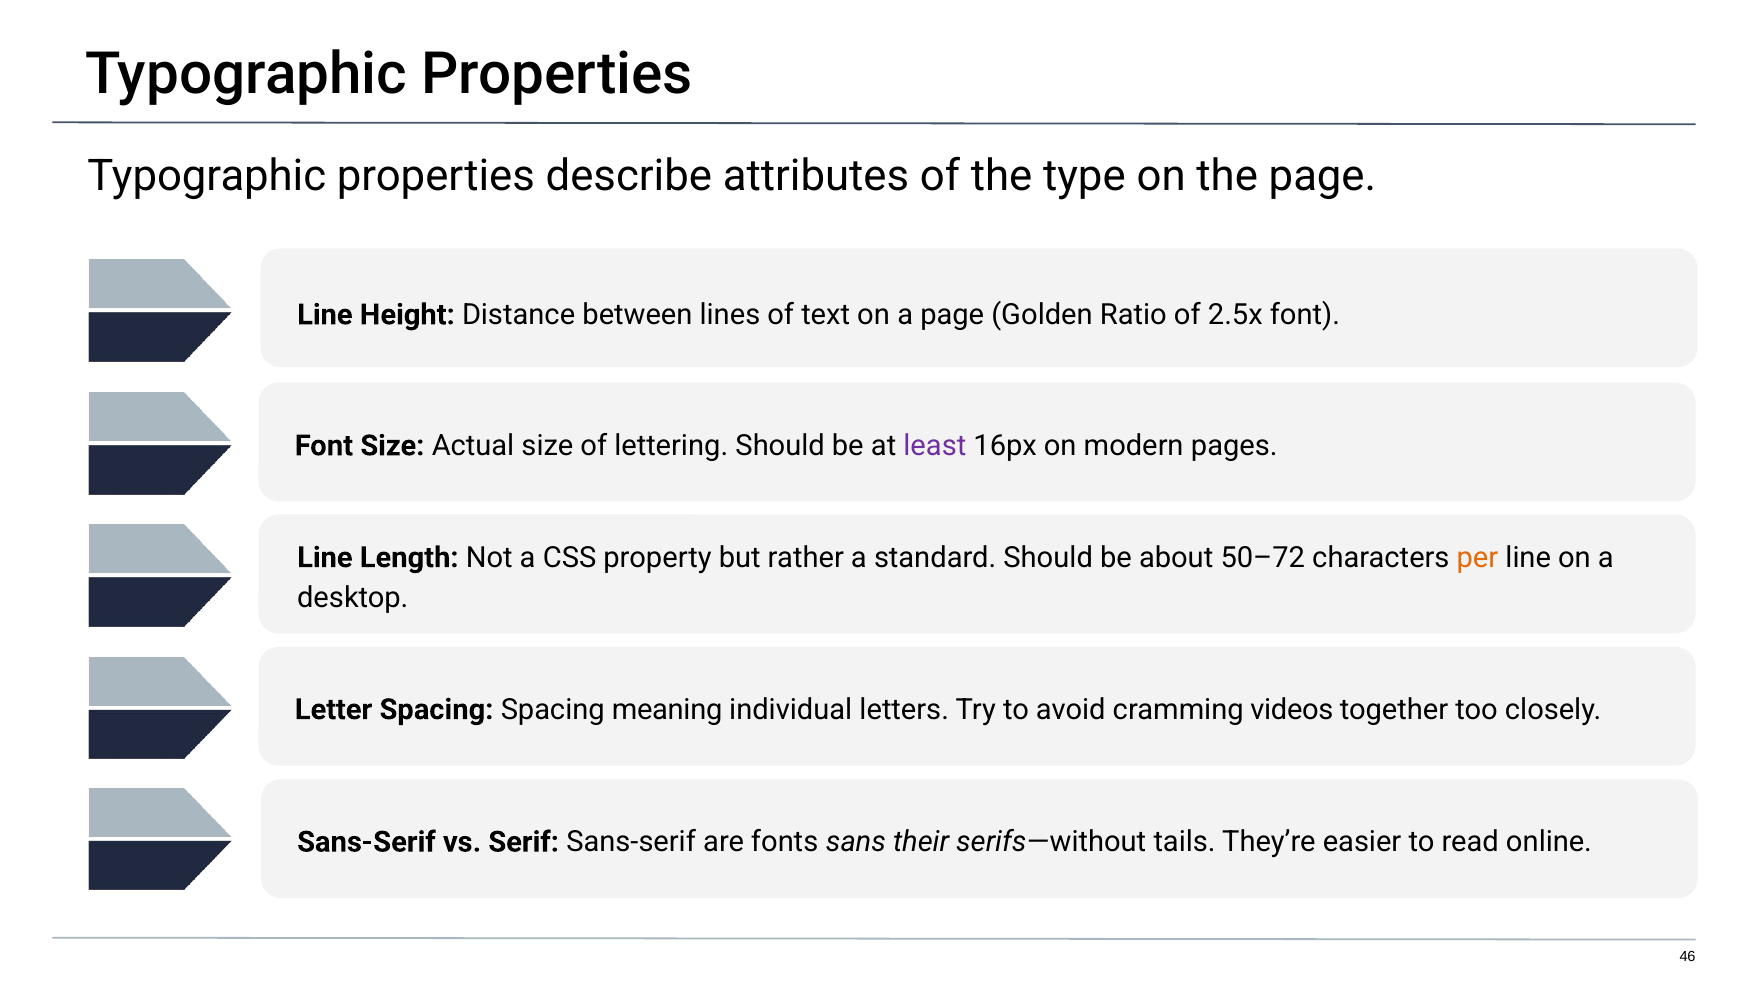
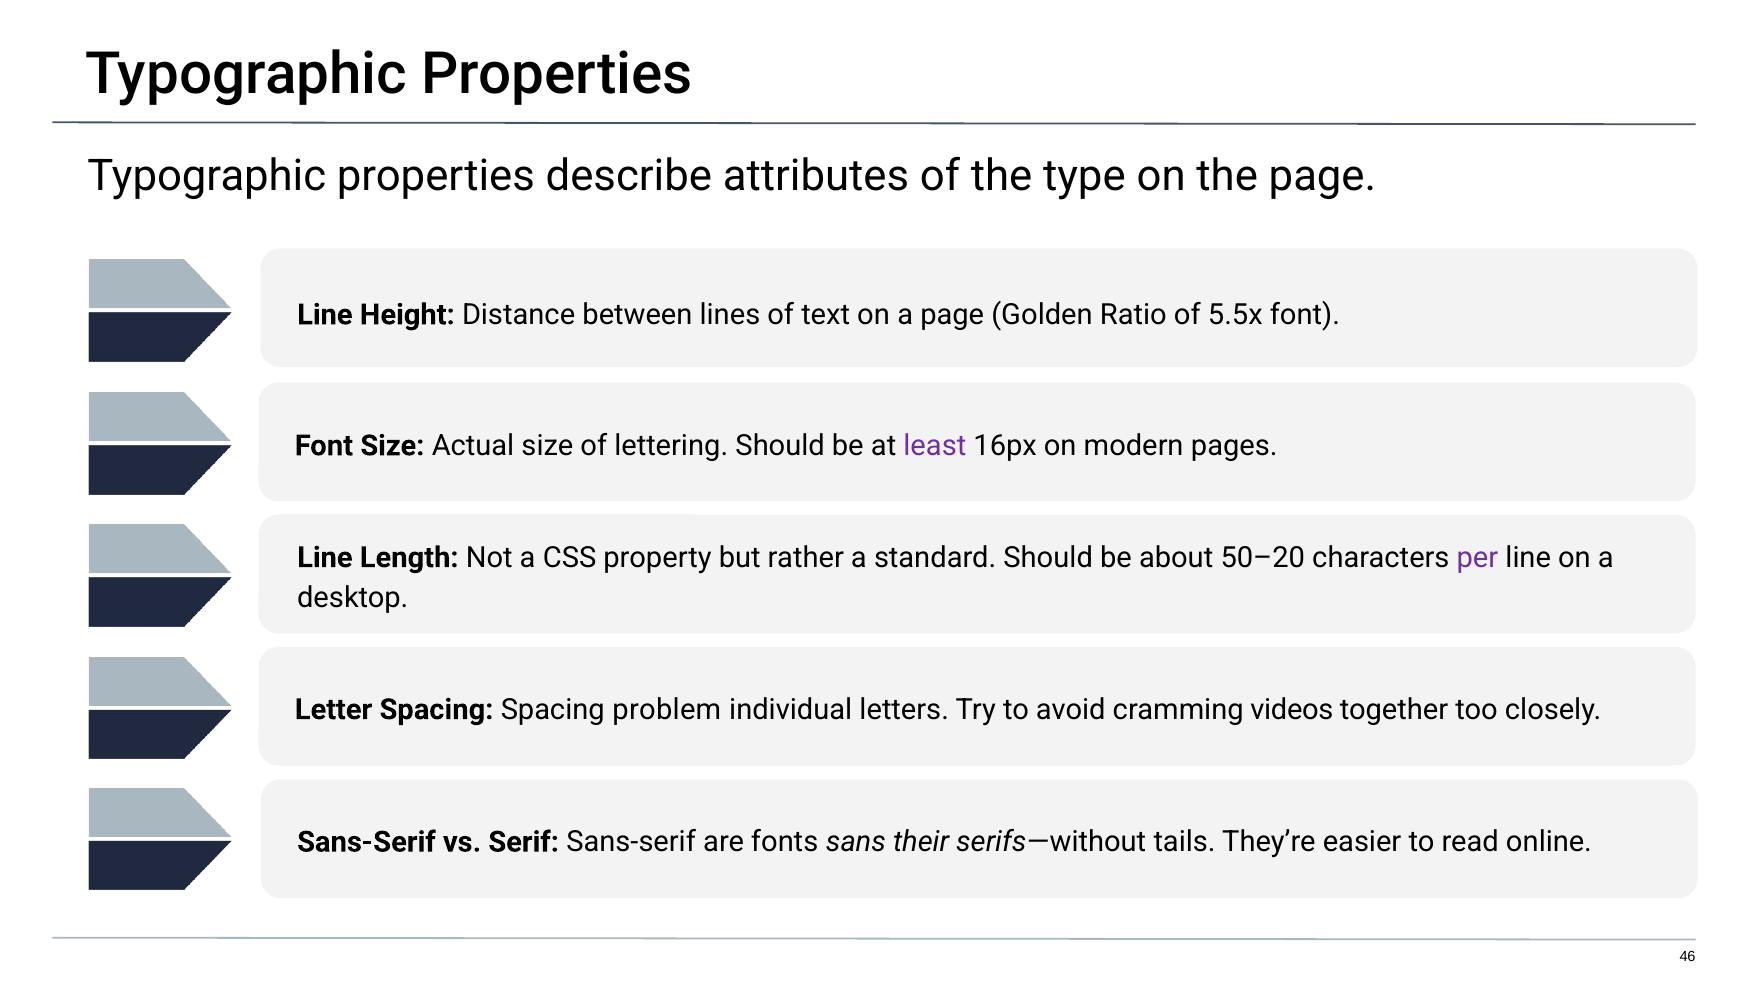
2.5x: 2.5x -> 5.5x
50–72: 50–72 -> 50–20
per colour: orange -> purple
meaning: meaning -> problem
